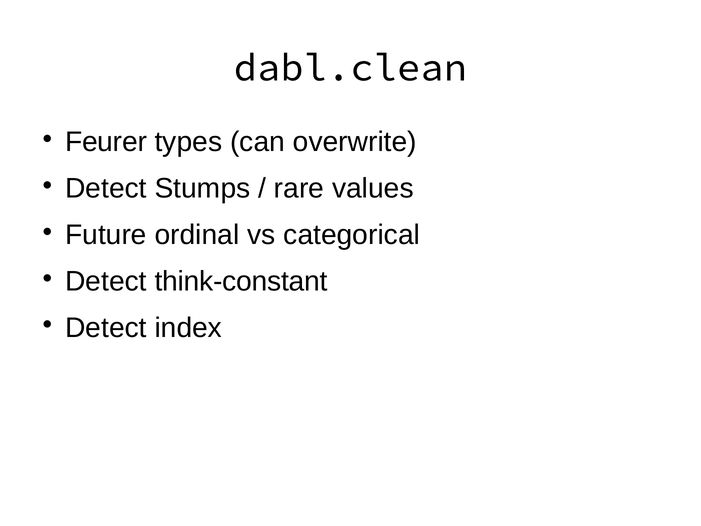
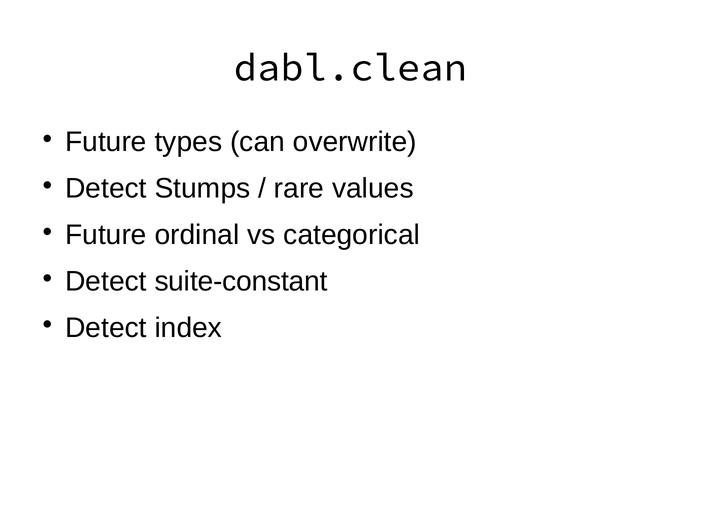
Feurer at (106, 142): Feurer -> Future
think-constant: think-constant -> suite-constant
